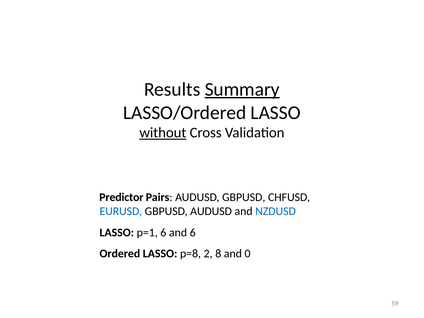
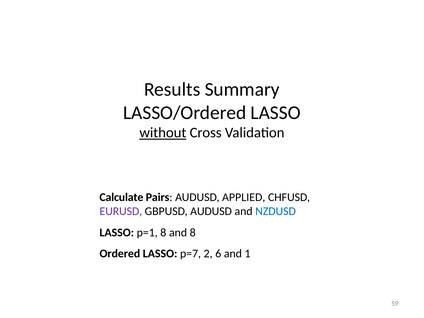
Summary underline: present -> none
Predictor: Predictor -> Calculate
AUDUSD GBPUSD: GBPUSD -> APPLIED
EURUSD colour: blue -> purple
p=1 6: 6 -> 8
and 6: 6 -> 8
p=8: p=8 -> p=7
8: 8 -> 6
0: 0 -> 1
